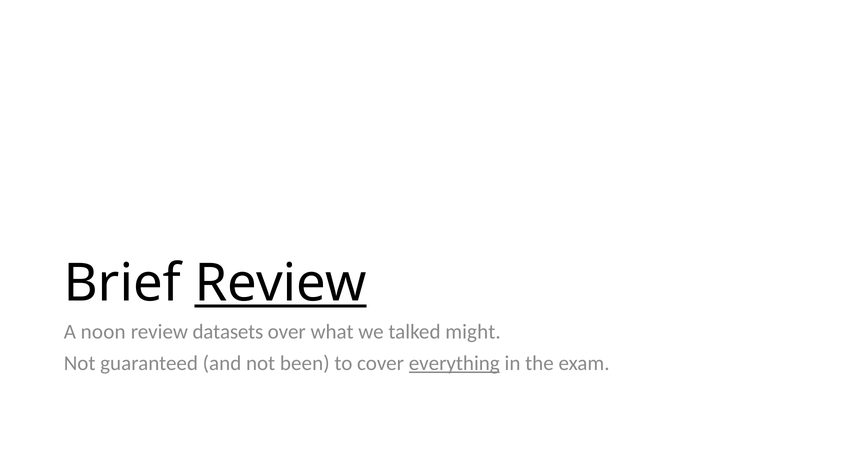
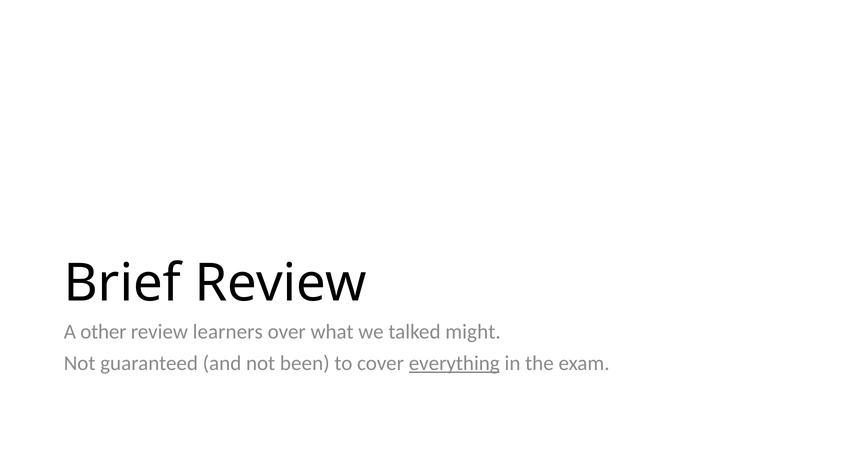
Review at (281, 283) underline: present -> none
noon: noon -> other
datasets: datasets -> learners
